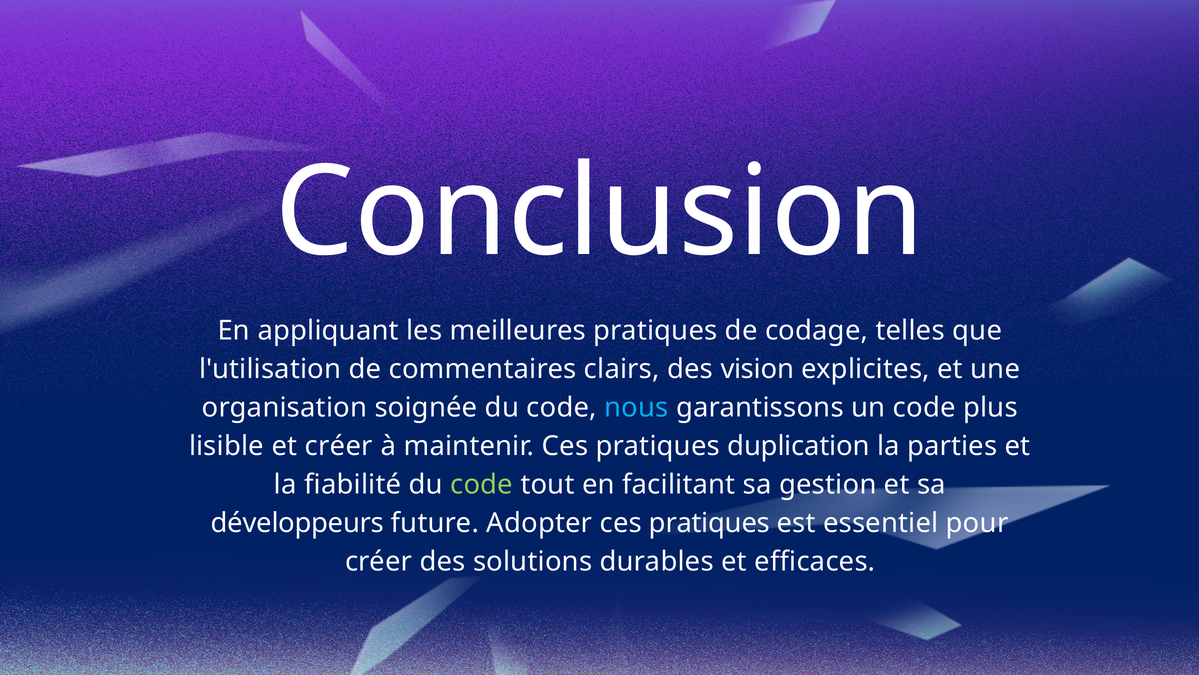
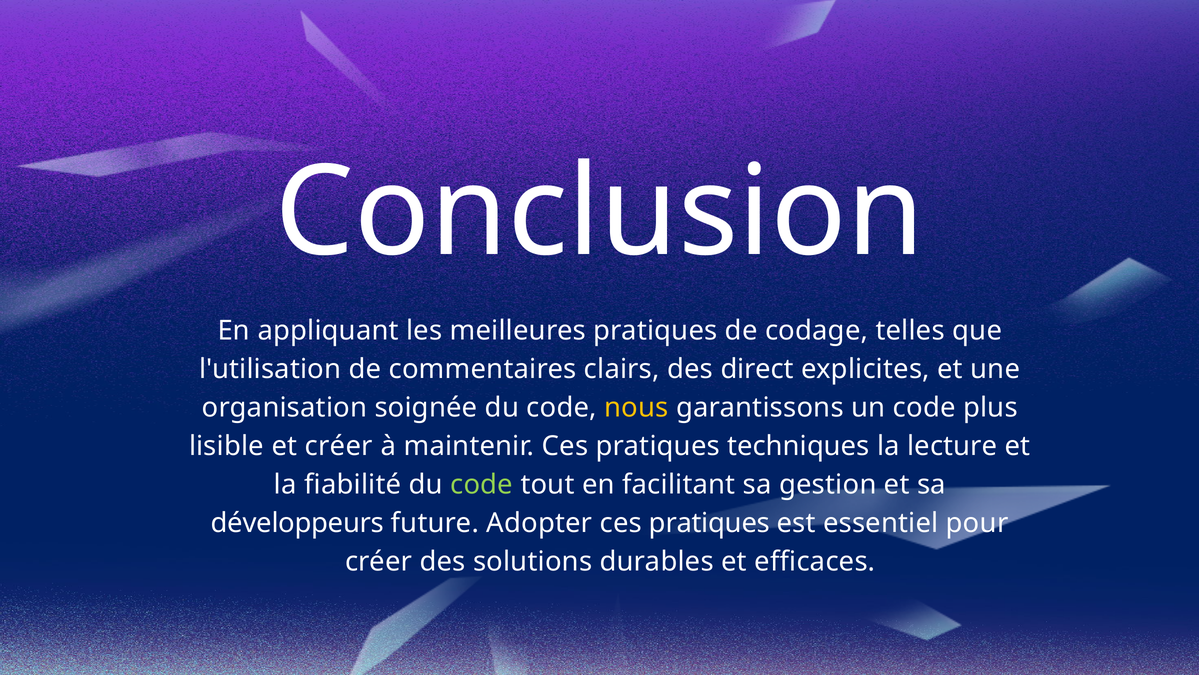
vision: vision -> direct
nous colour: light blue -> yellow
duplication: duplication -> techniques
parties: parties -> lecture
